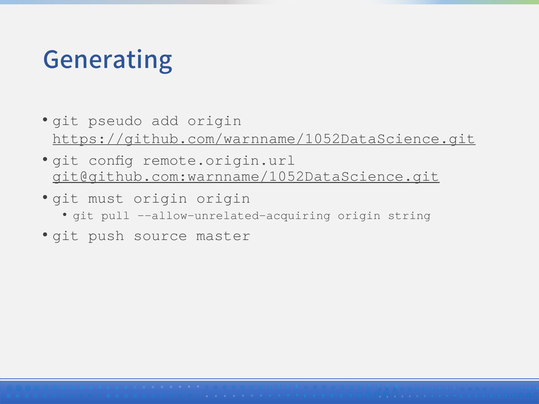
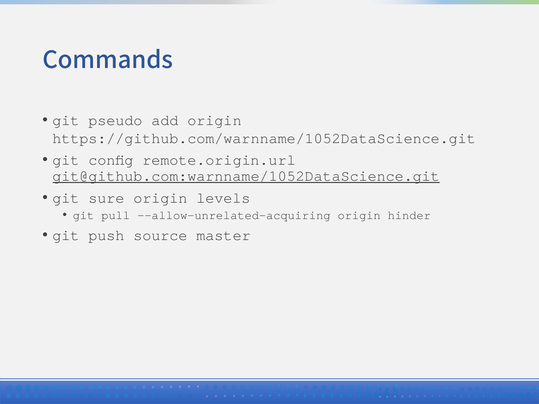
Generating: Generating -> Commands
https://github.com/warnname/1052DataScience.git underline: present -> none
must: must -> sure
origin origin: origin -> levels
string: string -> hinder
